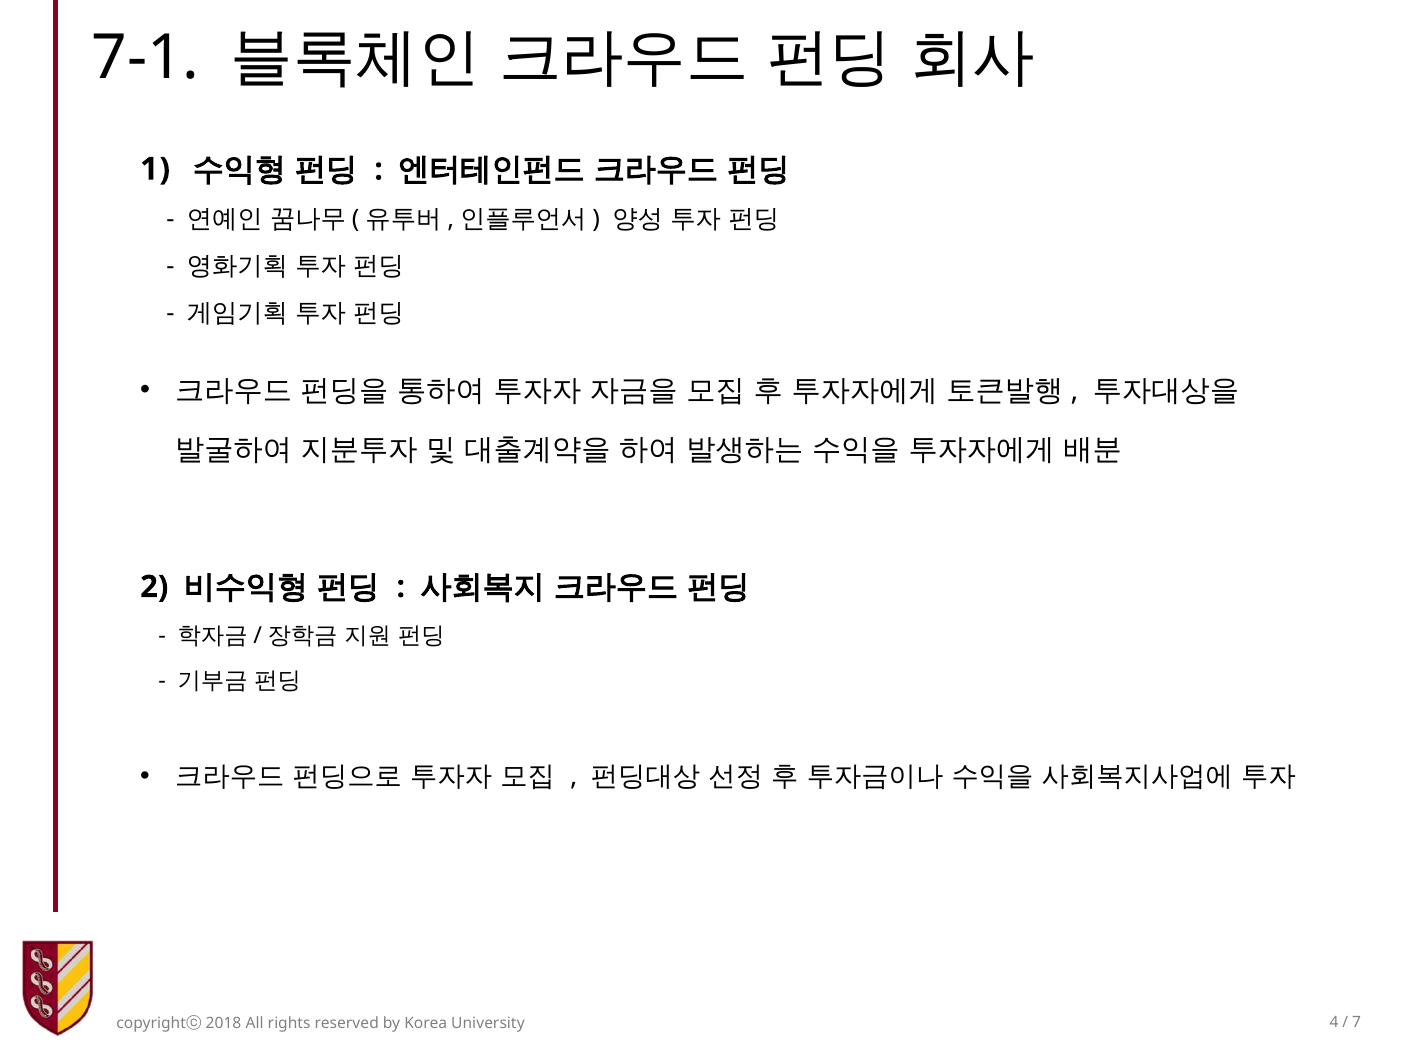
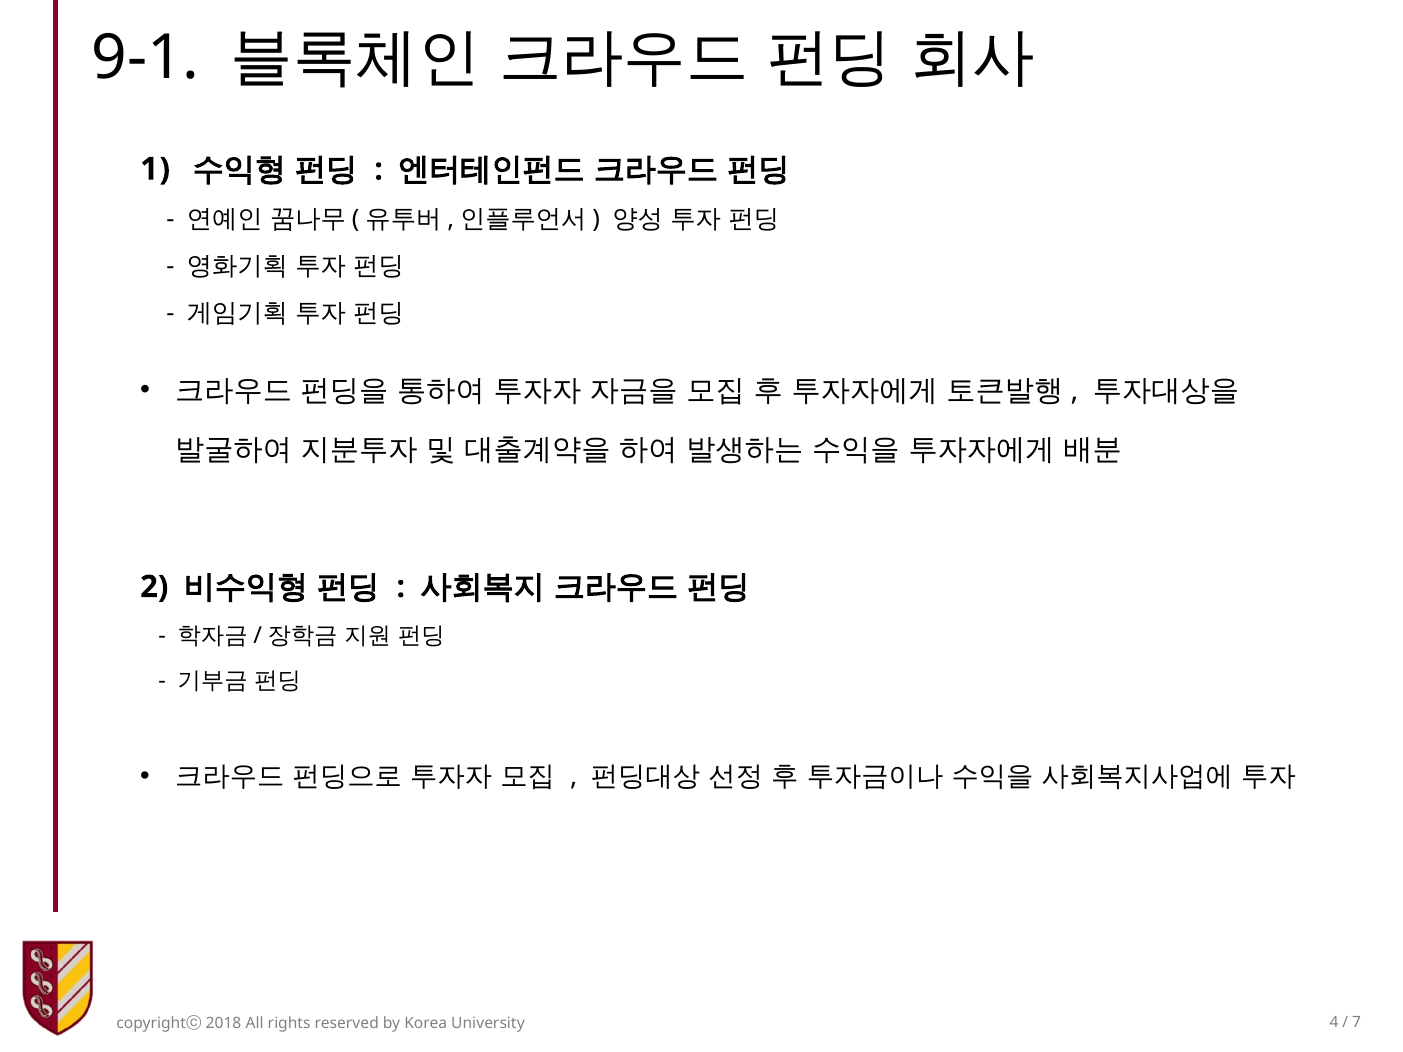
7-1: 7-1 -> 9-1
